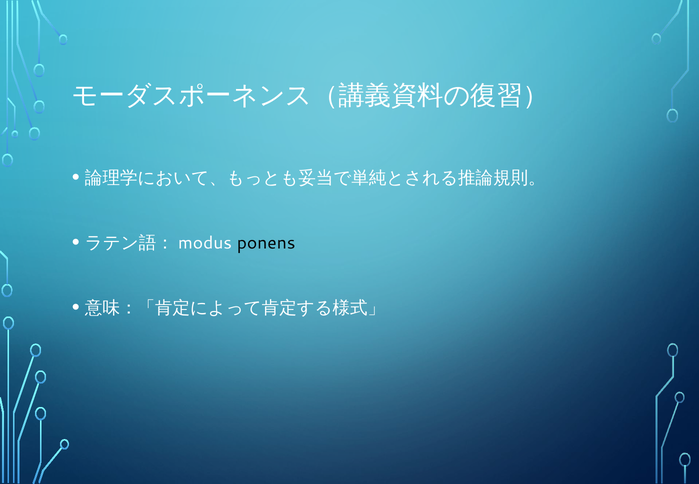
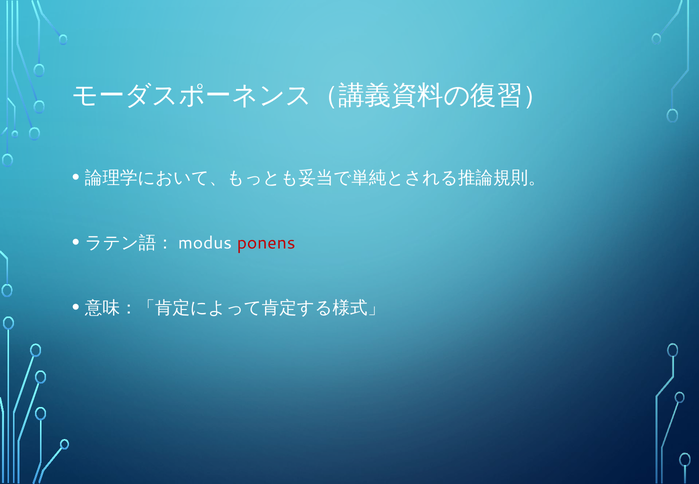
ponens colour: black -> red
